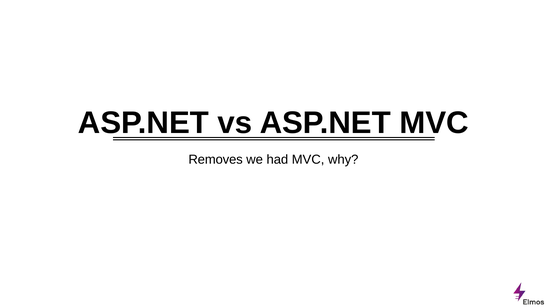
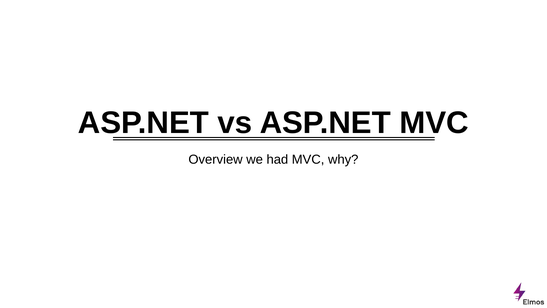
Removes: Removes -> Overview
